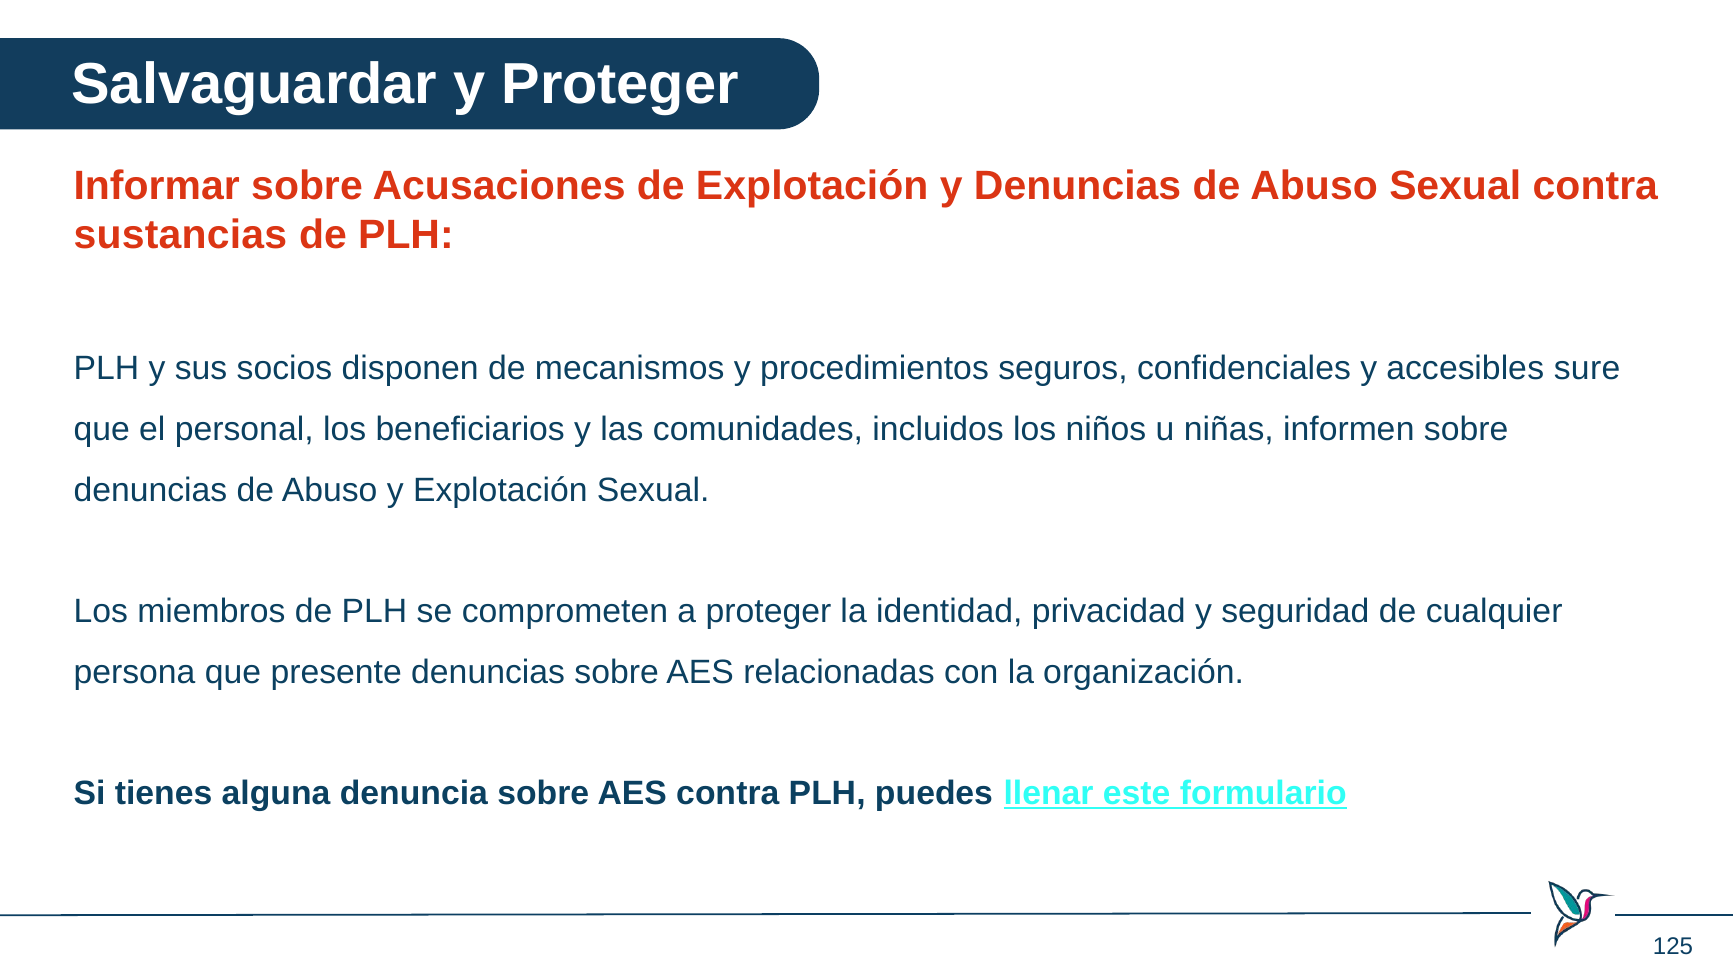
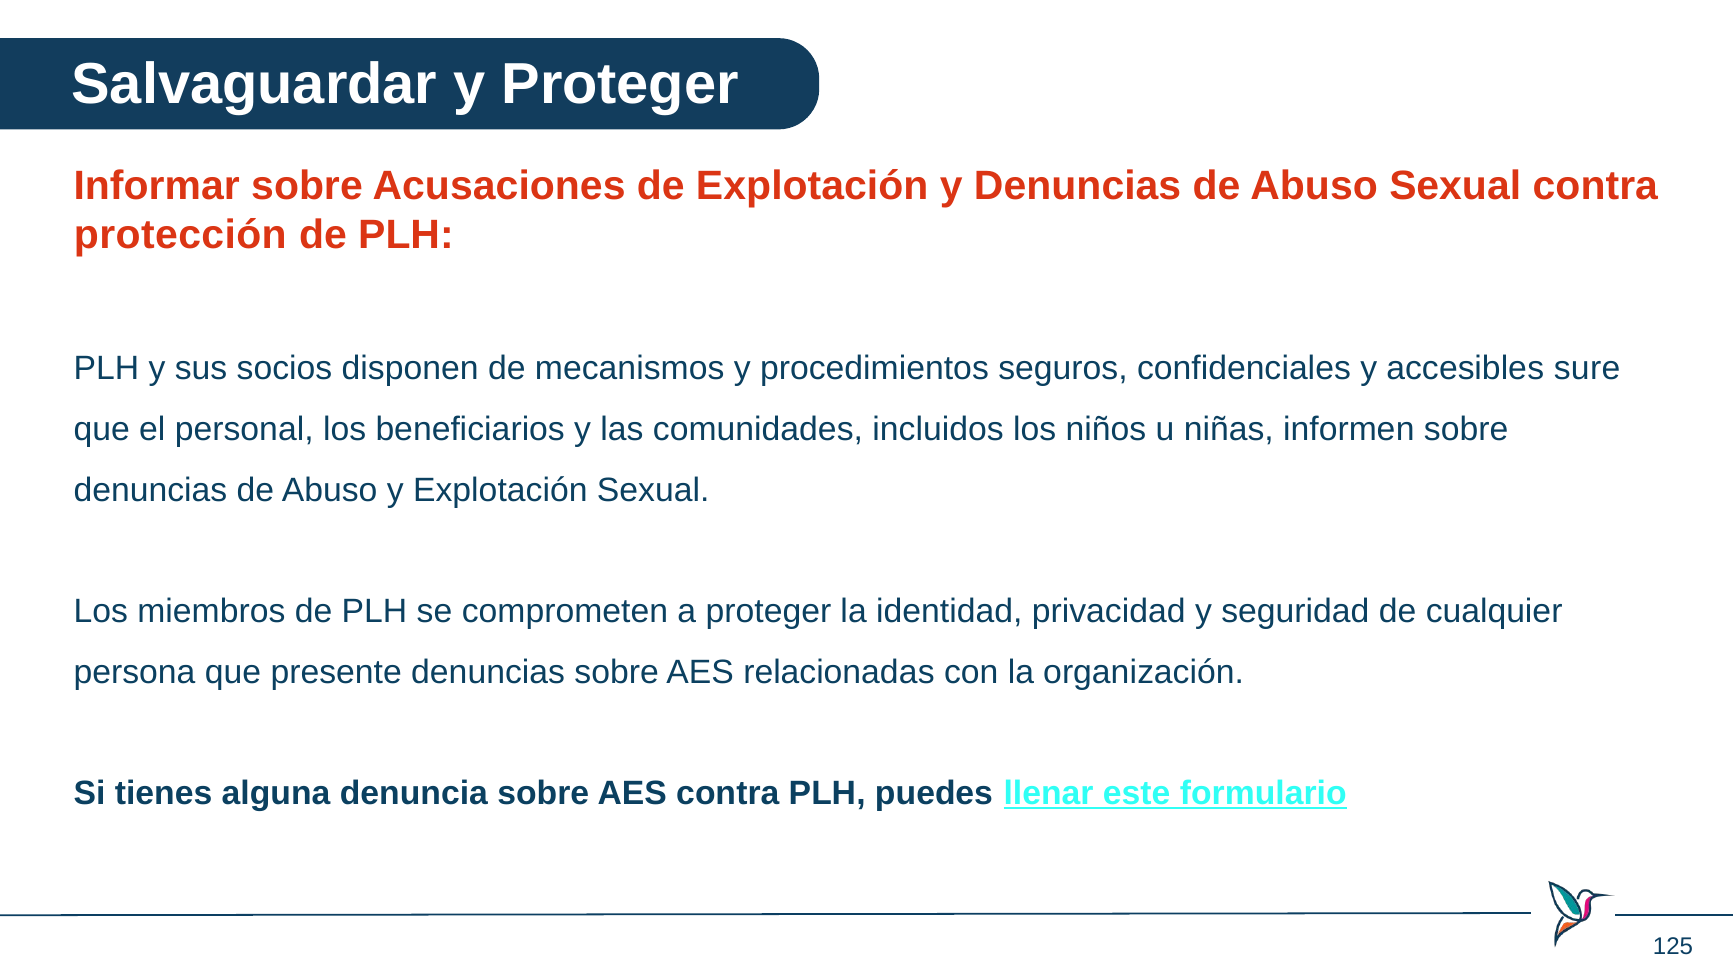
sustancias: sustancias -> protección
